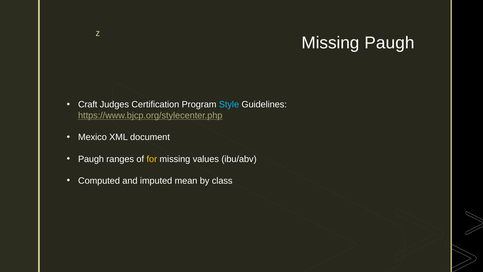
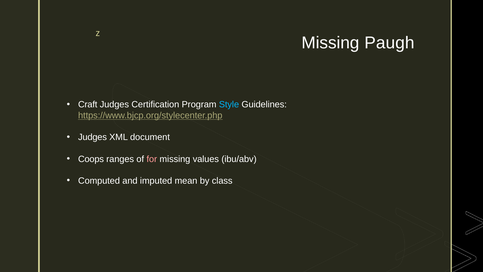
Mexico at (92, 137): Mexico -> Judges
Paugh at (91, 159): Paugh -> Coops
for colour: yellow -> pink
